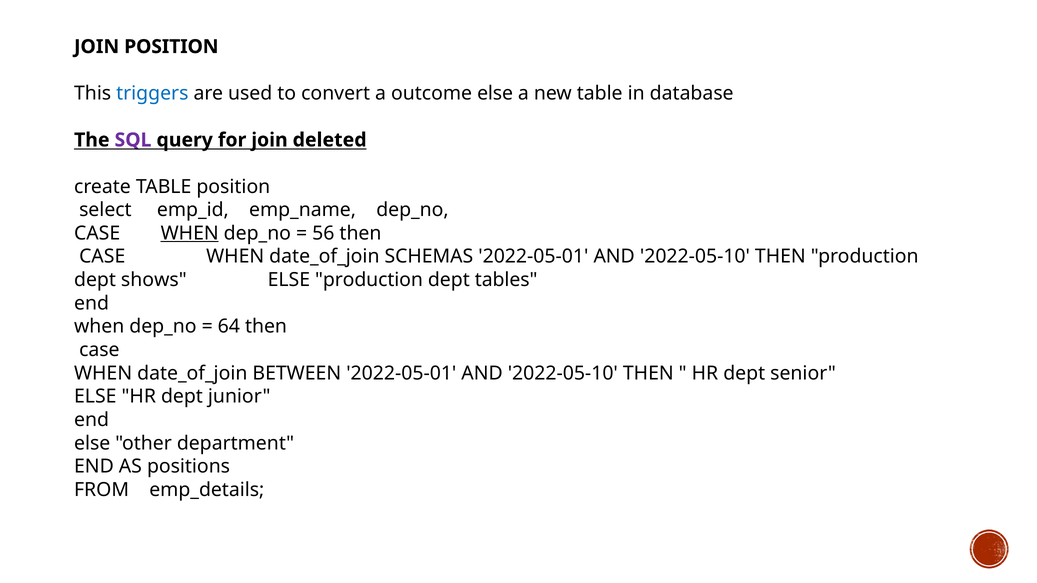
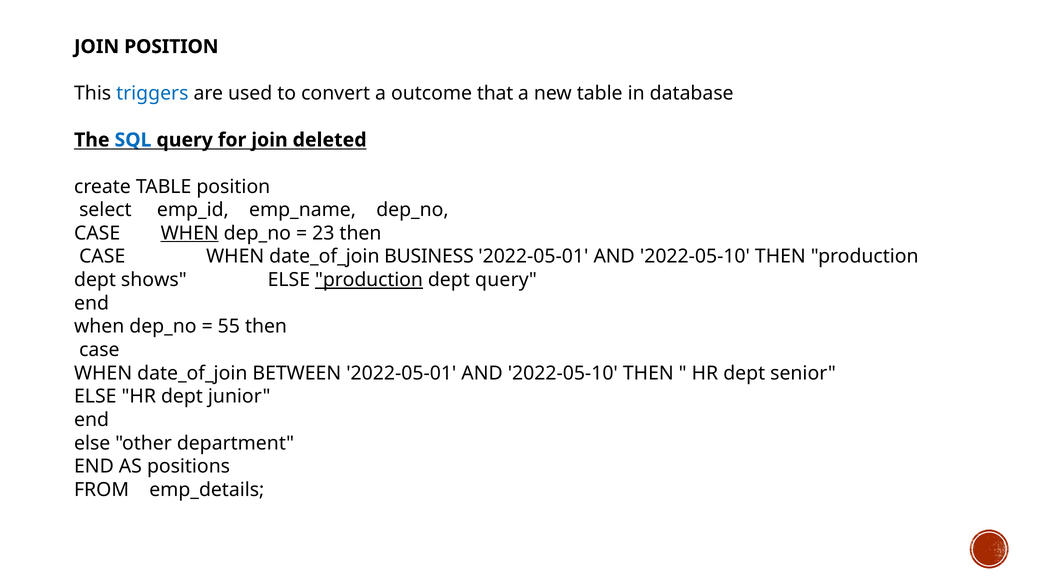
outcome else: else -> that
SQL colour: purple -> blue
56: 56 -> 23
SCHEMAS: SCHEMAS -> BUSINESS
production at (369, 280) underline: none -> present
dept tables: tables -> query
64: 64 -> 55
